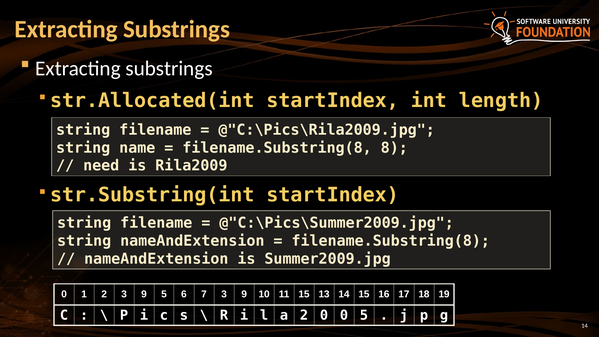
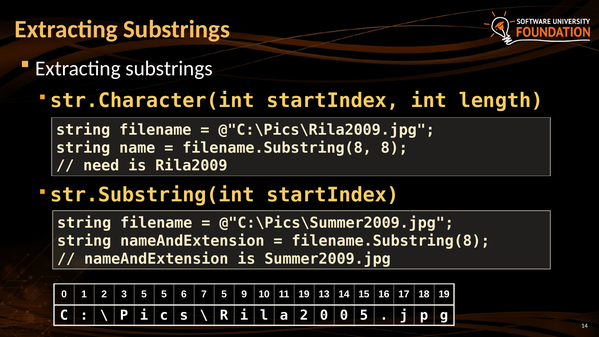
str.Allocated(int: str.Allocated(int -> str.Character(int
2 3 9: 9 -> 5
7 3: 3 -> 5
11 15: 15 -> 19
